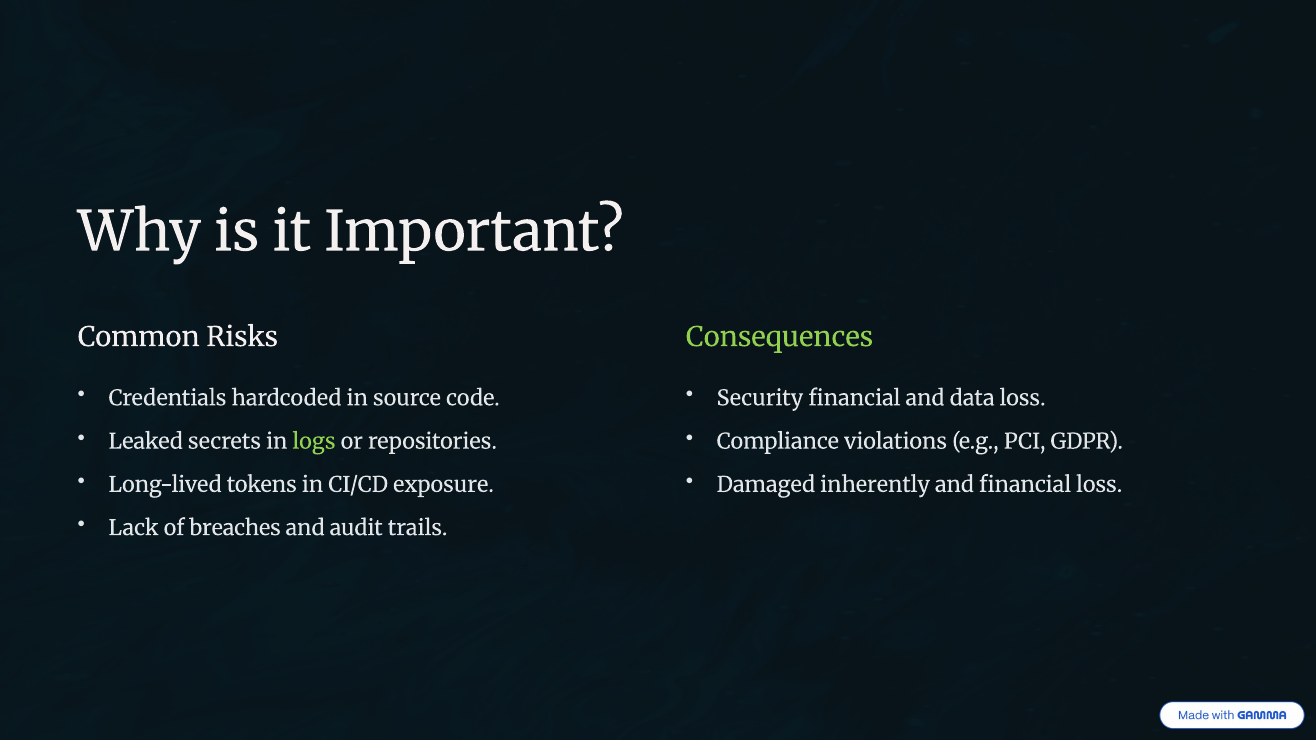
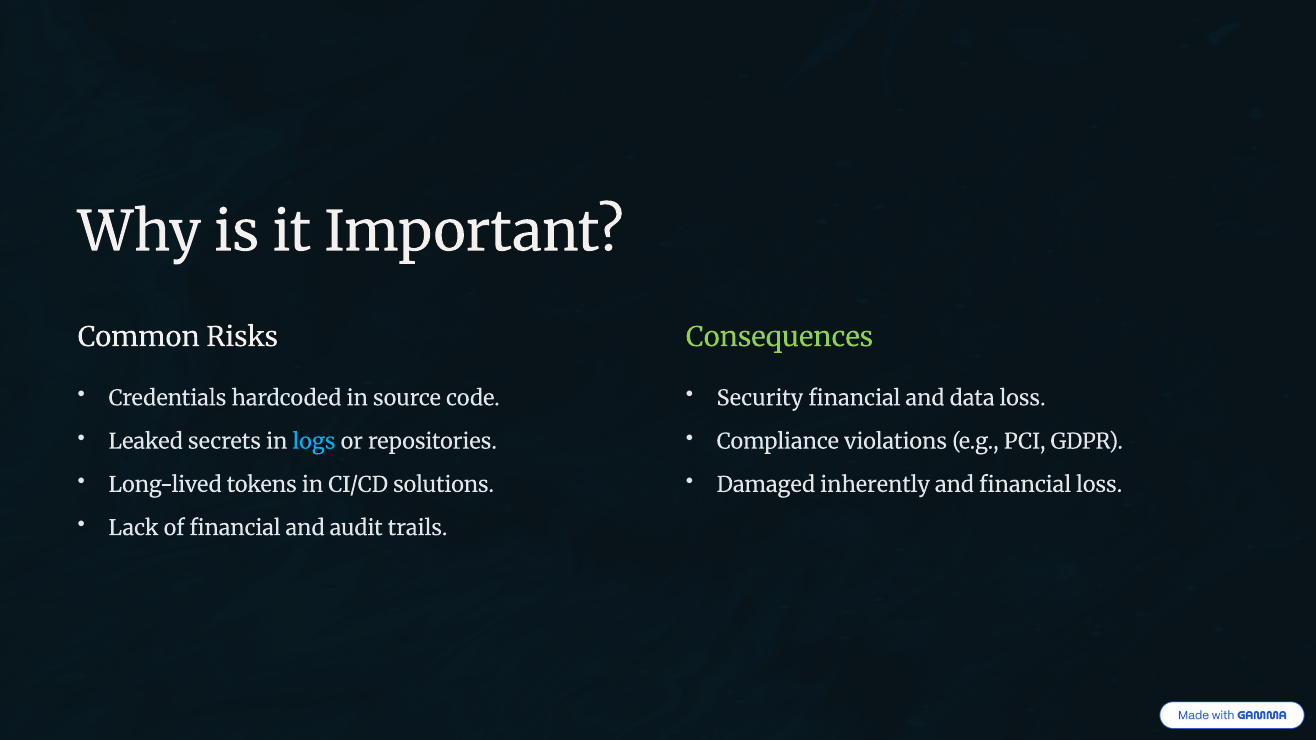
logs colour: light green -> light blue
exposure: exposure -> solutions
of breaches: breaches -> financial
